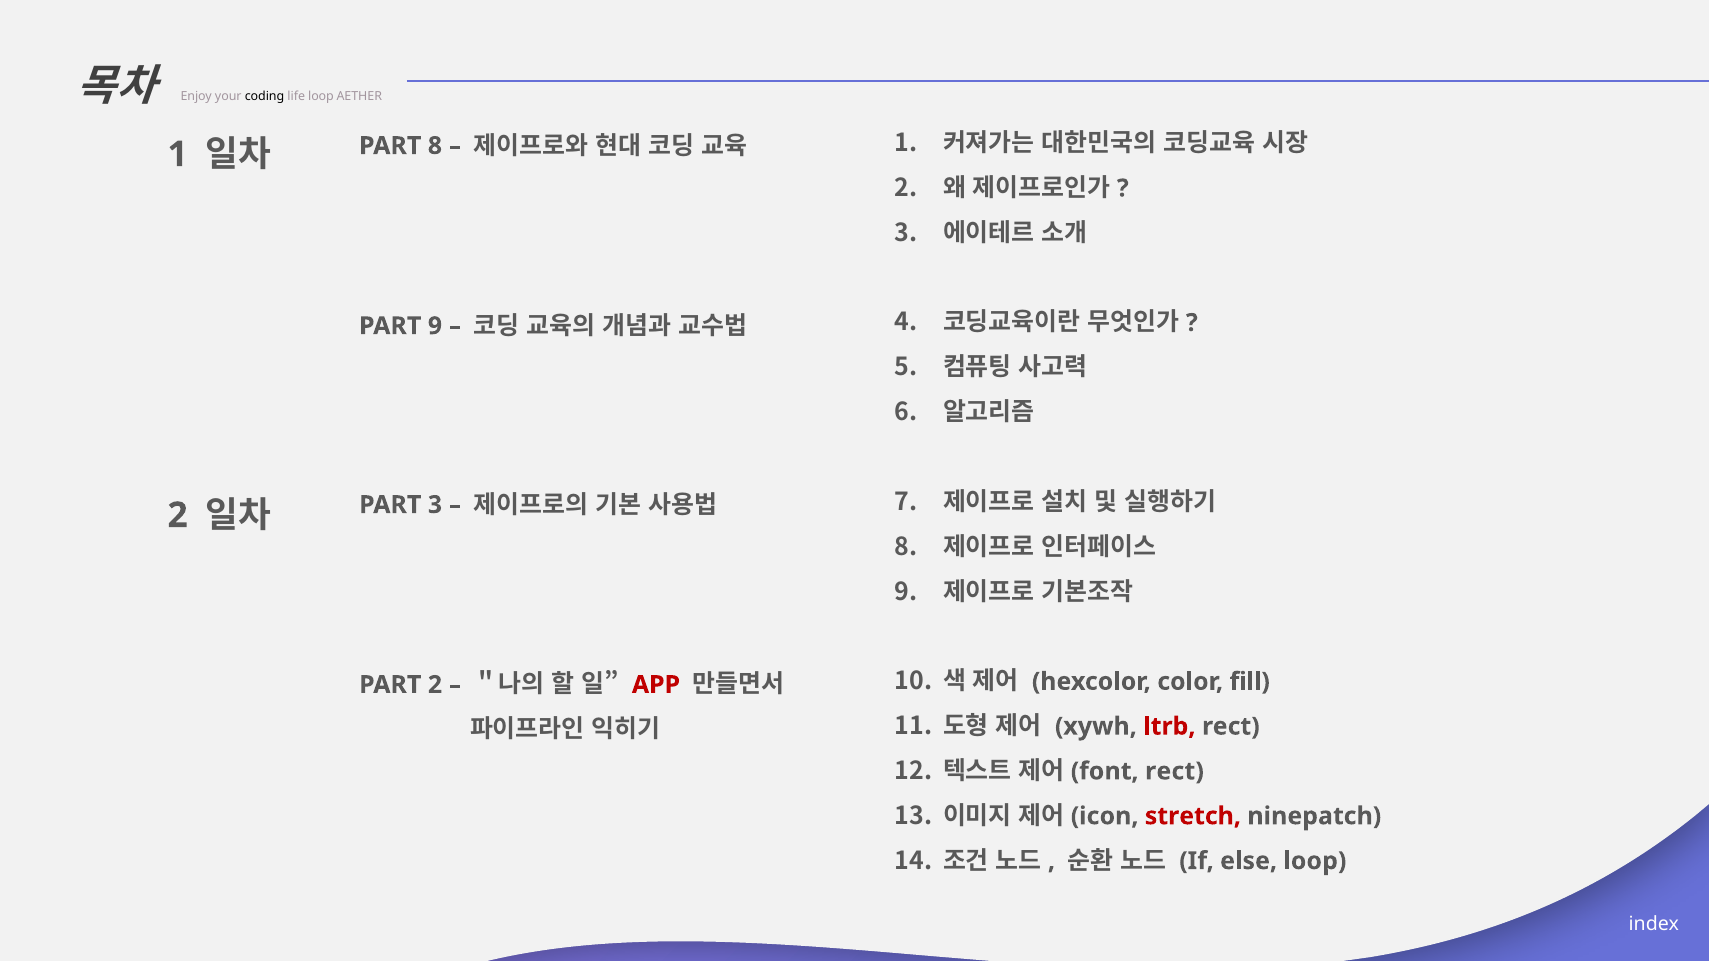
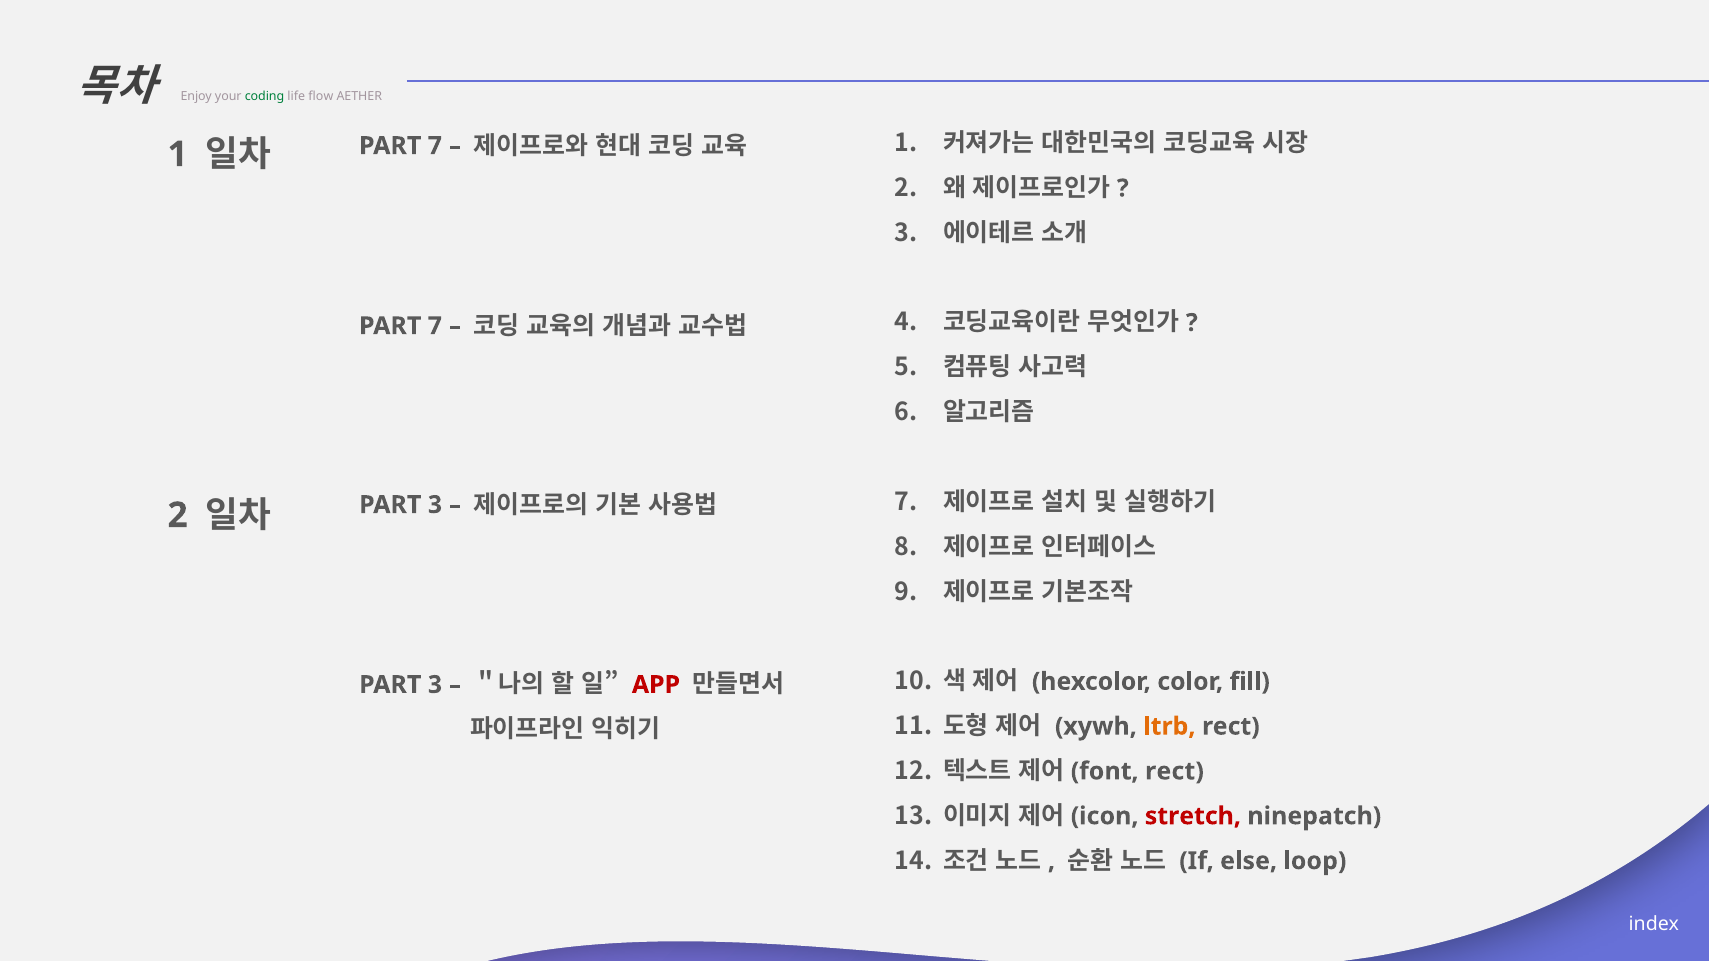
coding colour: black -> green
life loop: loop -> flow
8 at (435, 146): 8 -> 7
9 at (435, 326): 9 -> 7
2 at (435, 685): 2 -> 3
ltrb colour: red -> orange
